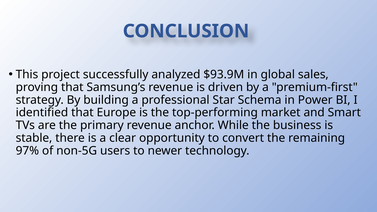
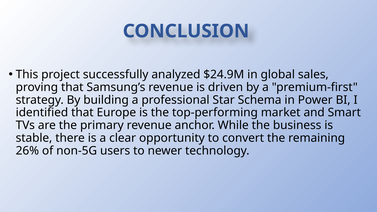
$93.9M: $93.9M -> $24.9M
97%: 97% -> 26%
